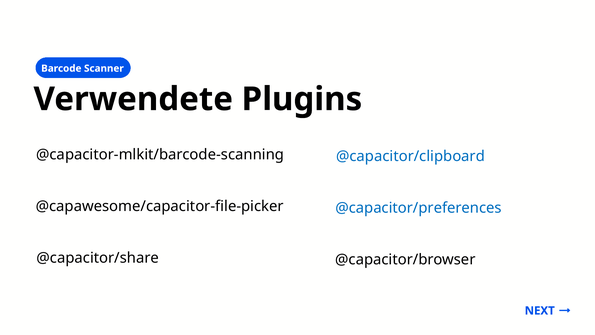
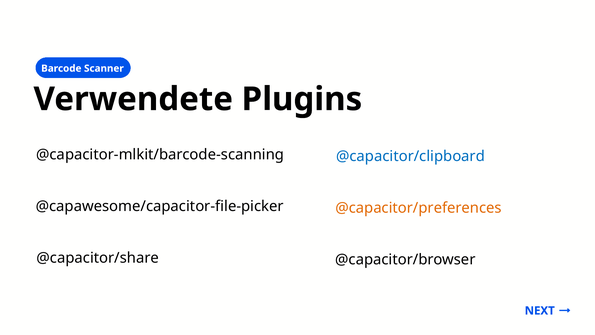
@capacitor/preferences colour: blue -> orange
